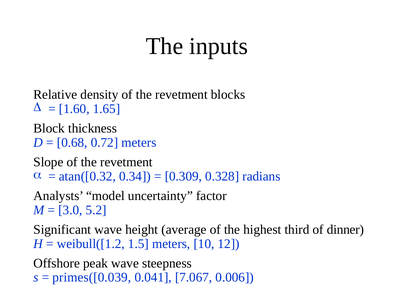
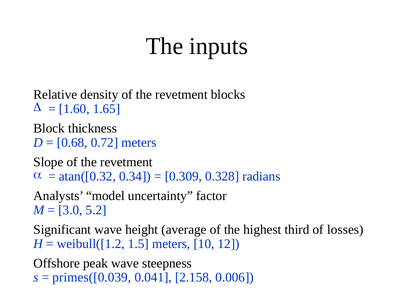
dinner: dinner -> losses
7.067: 7.067 -> 2.158
